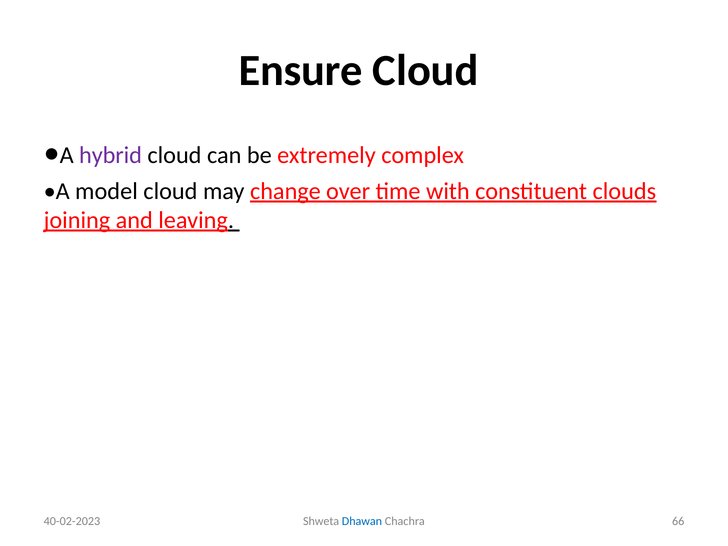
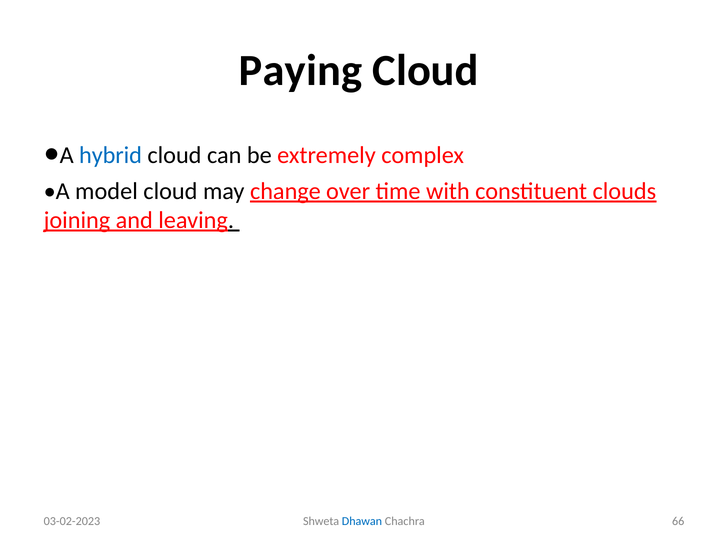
Ensure: Ensure -> Paying
hybrid colour: purple -> blue
40-02-2023: 40-02-2023 -> 03-02-2023
